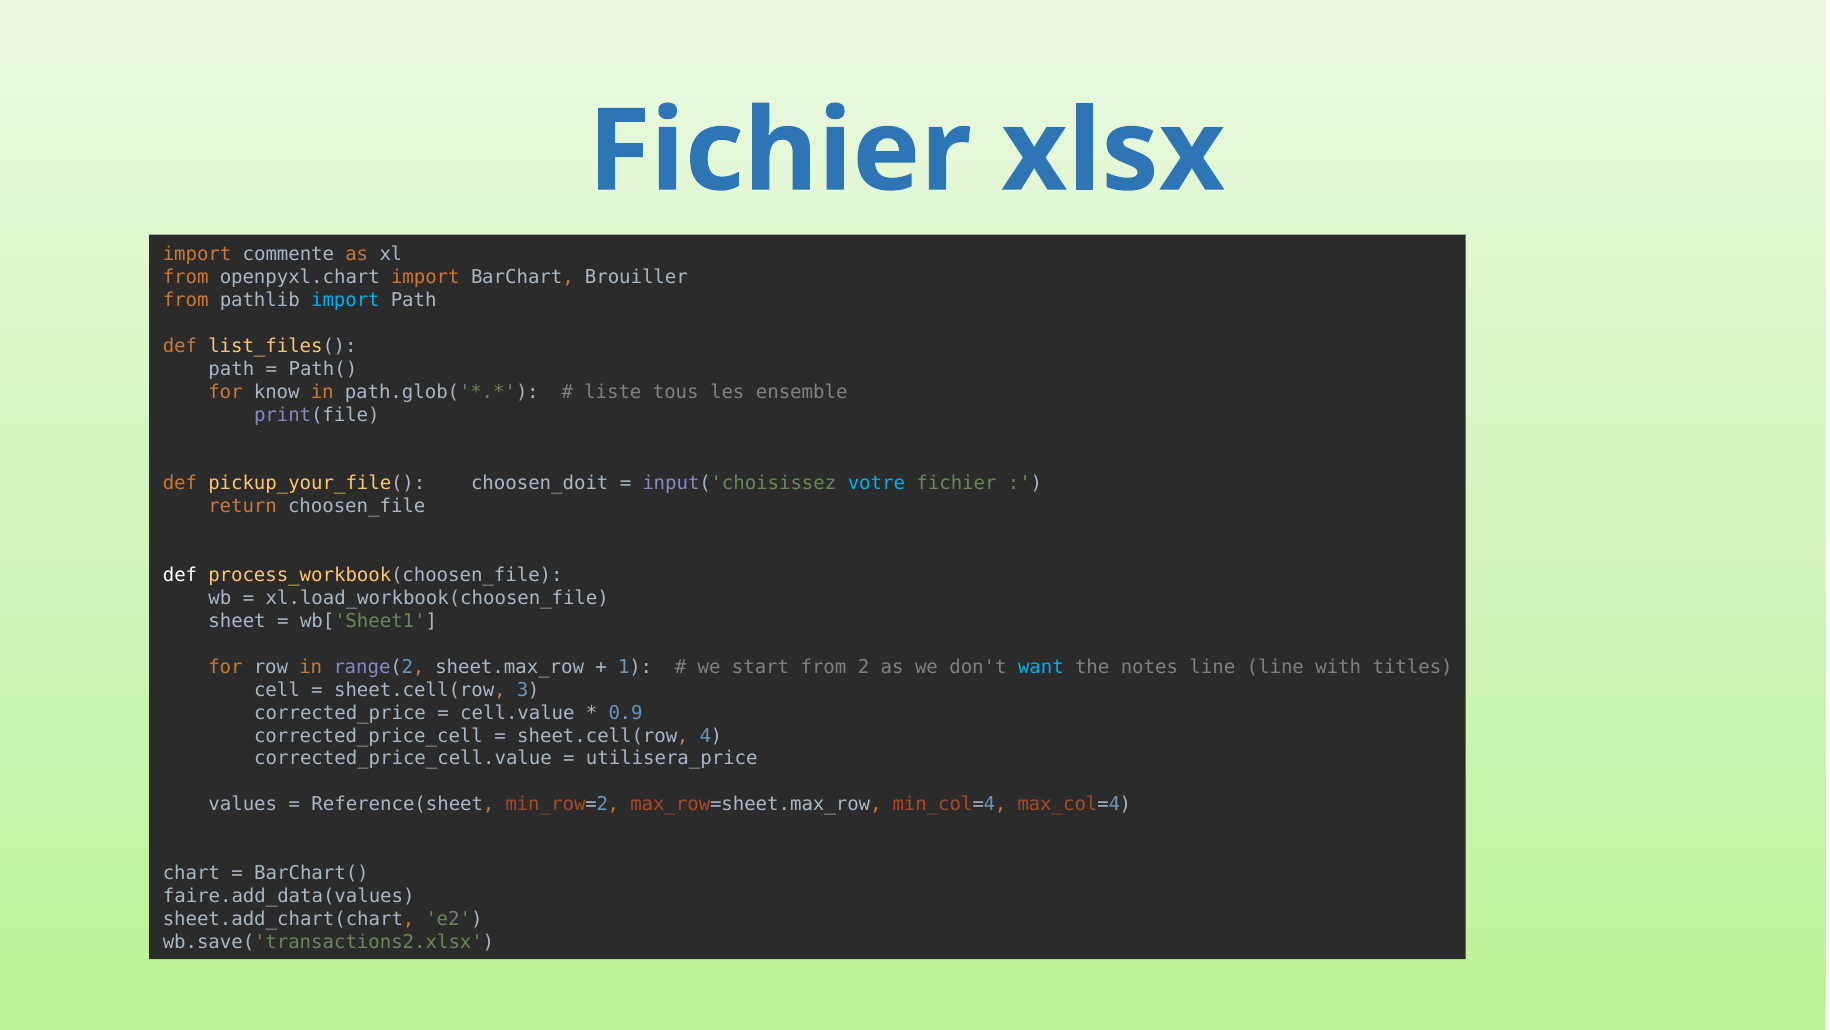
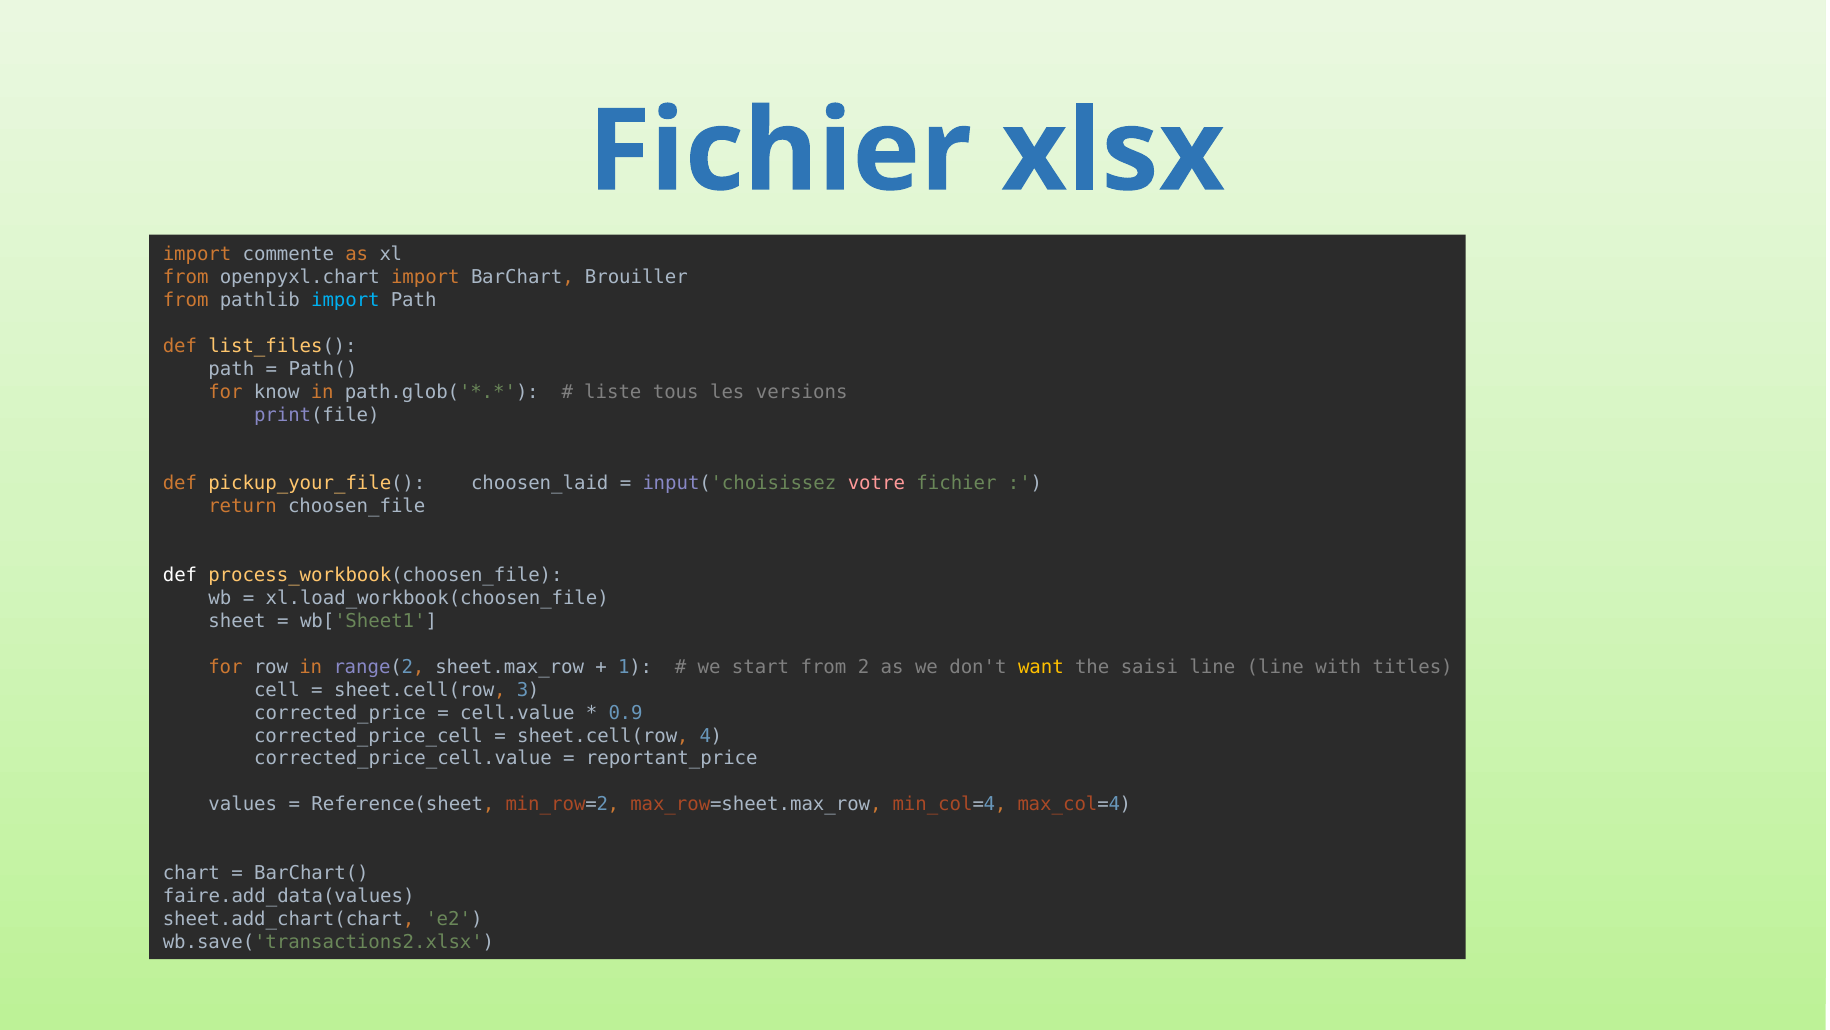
ensemble: ensemble -> versions
choosen_doit: choosen_doit -> choosen_laid
votre colour: light blue -> pink
want colour: light blue -> yellow
notes: notes -> saisi
utilisera_price: utilisera_price -> reportant_price
